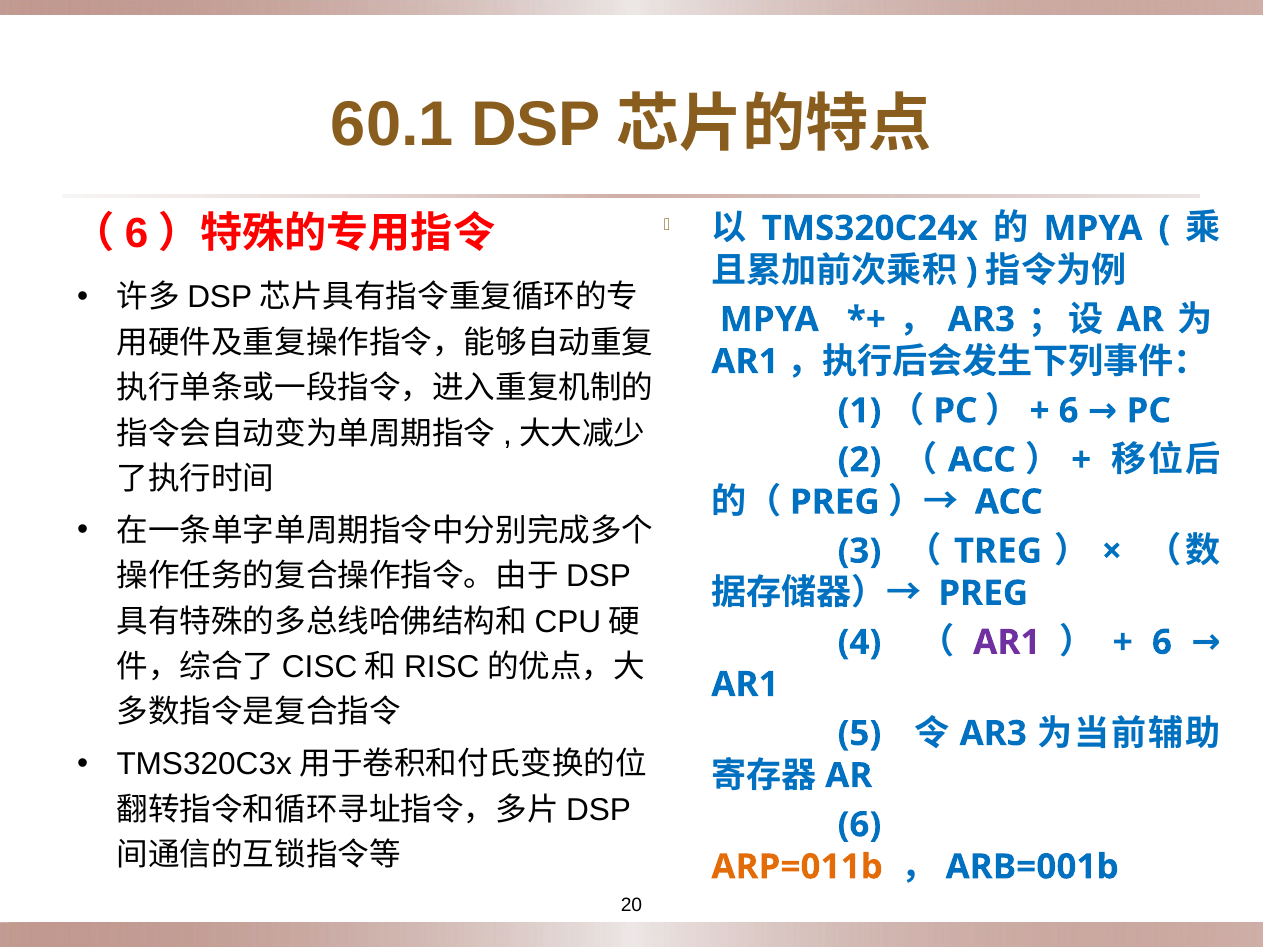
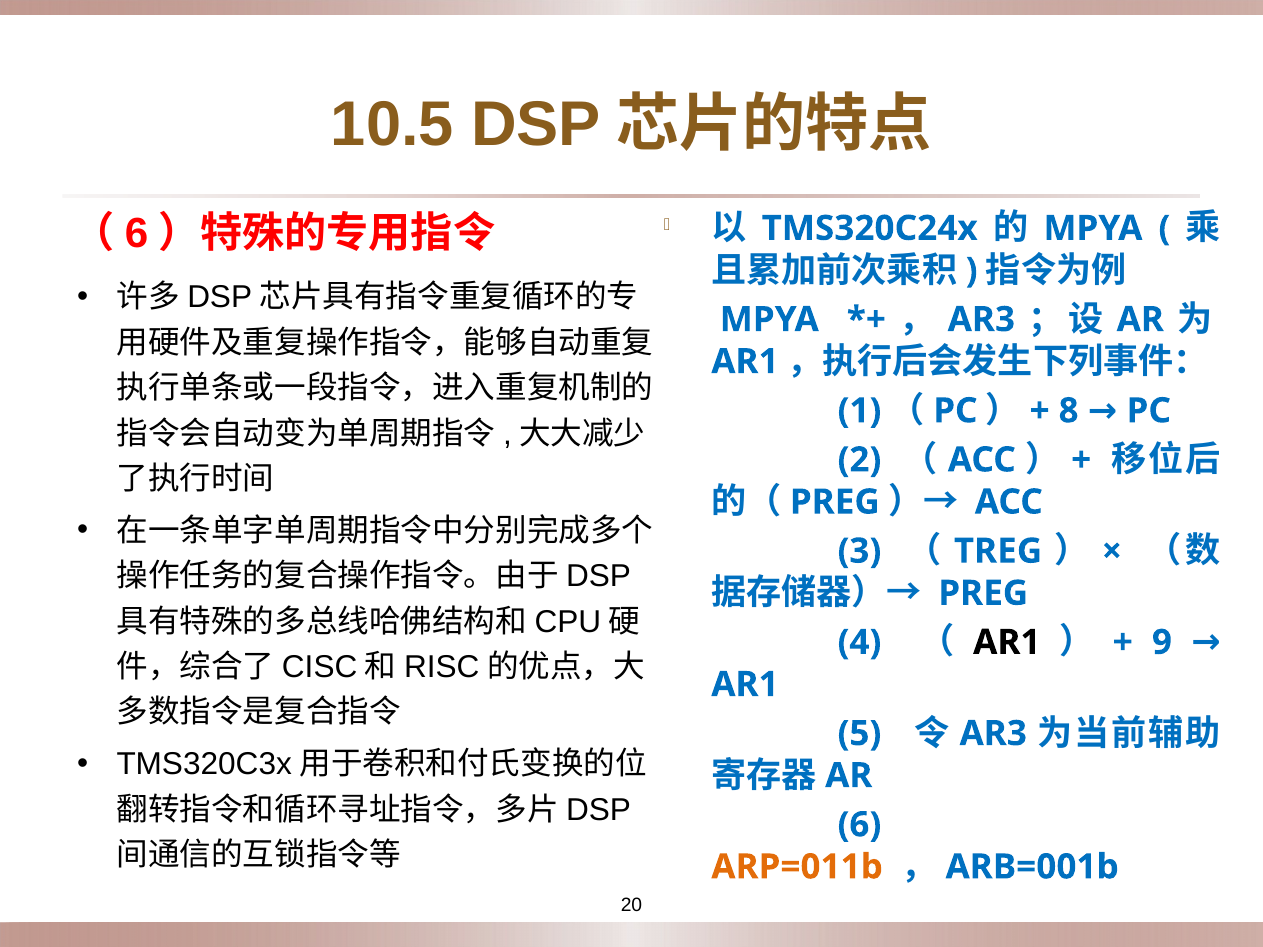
60.1: 60.1 -> 10.5
6 at (1069, 411): 6 -> 8
AR1 at (1007, 642) colour: purple -> black
6 at (1162, 642): 6 -> 9
